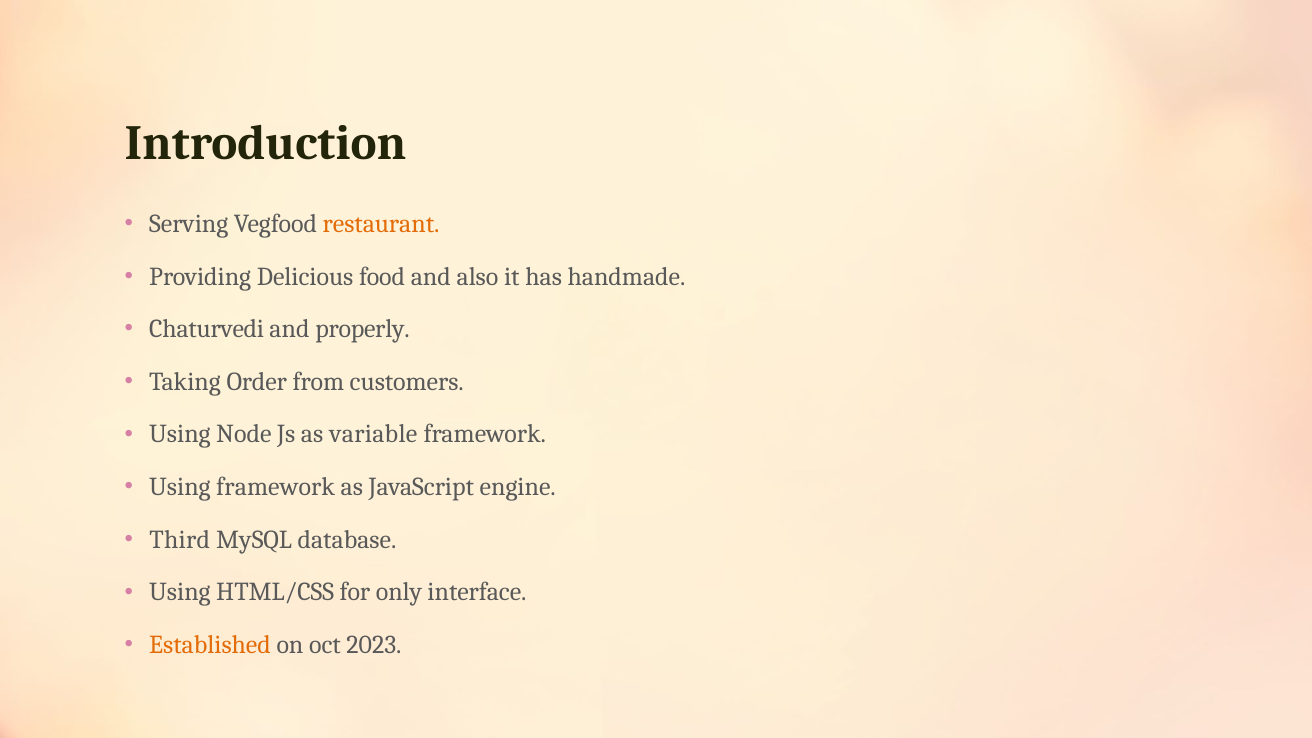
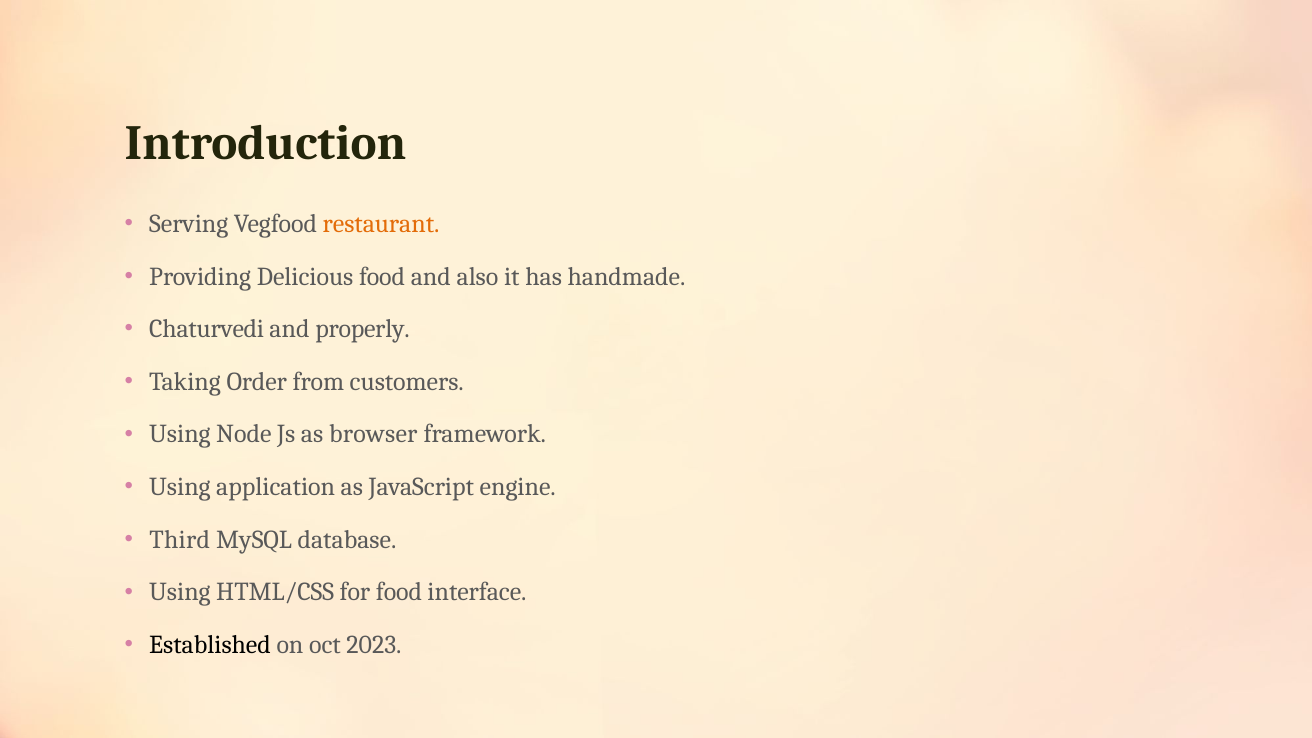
variable: variable -> browser
Using framework: framework -> application
for only: only -> food
Established colour: orange -> black
